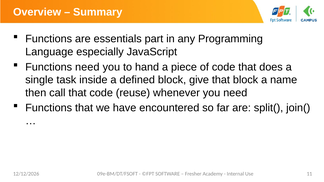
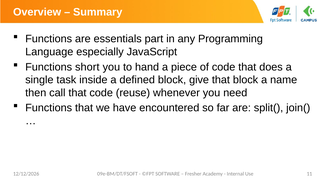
Functions need: need -> short
